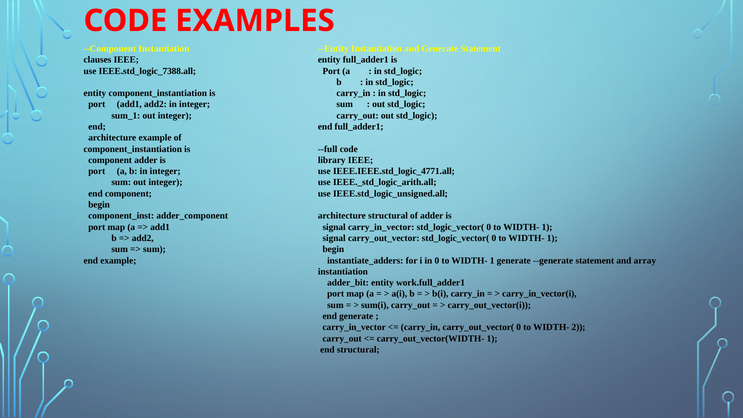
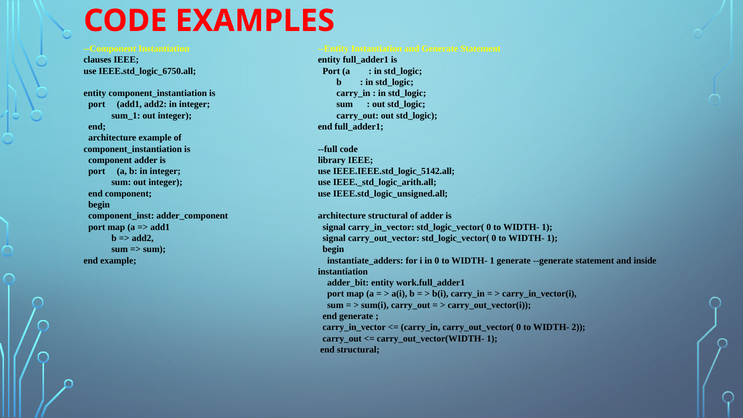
IEEE.std_logic_7388.all: IEEE.std_logic_7388.all -> IEEE.std_logic_6750.all
IEEE.IEEE.std_logic_4771.all: IEEE.IEEE.std_logic_4771.all -> IEEE.IEEE.std_logic_5142.all
array: array -> inside
